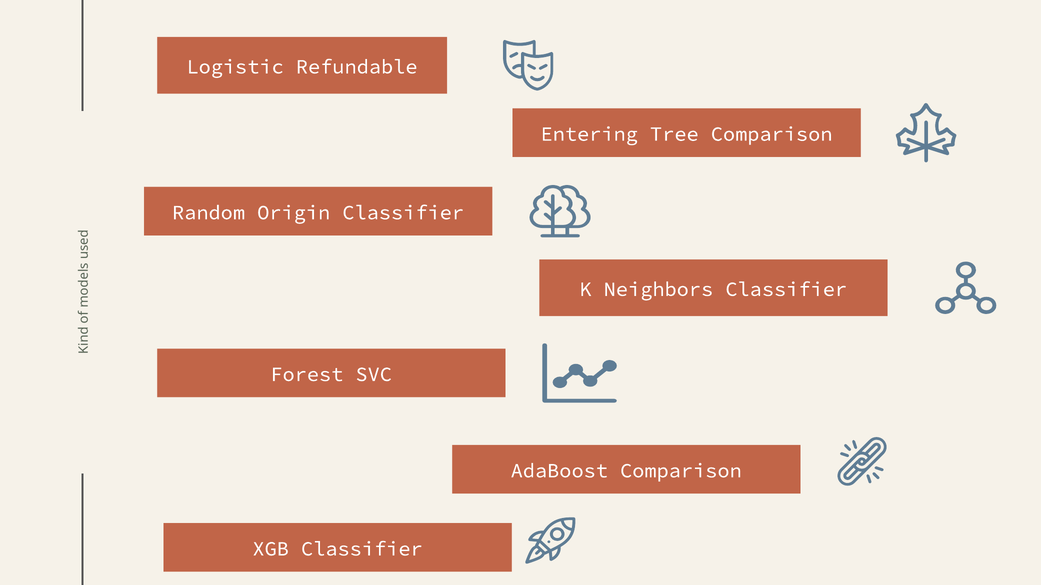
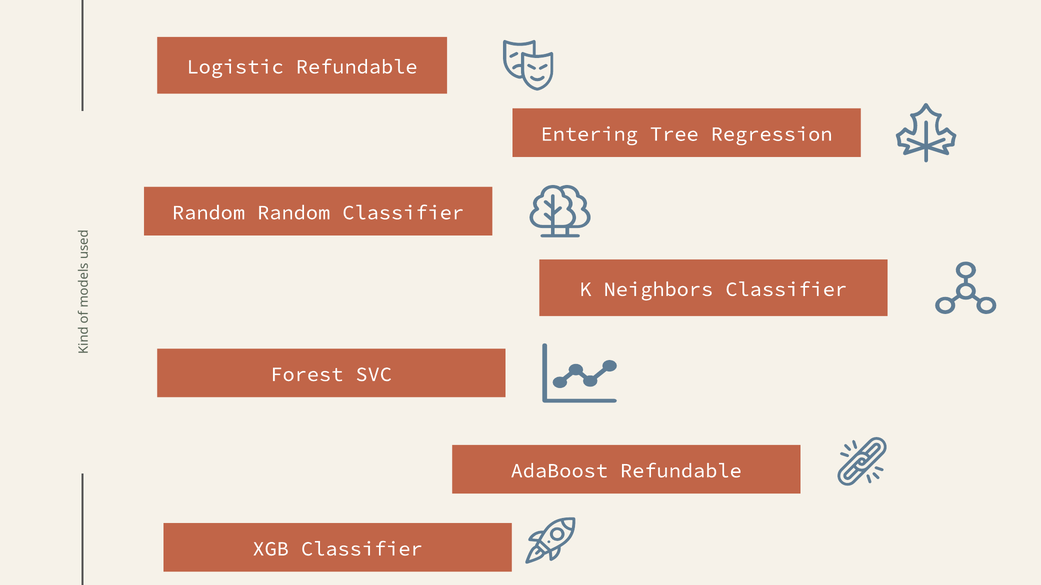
Tree Comparison: Comparison -> Regression
Random Origin: Origin -> Random
AdaBoost Comparison: Comparison -> Refundable
